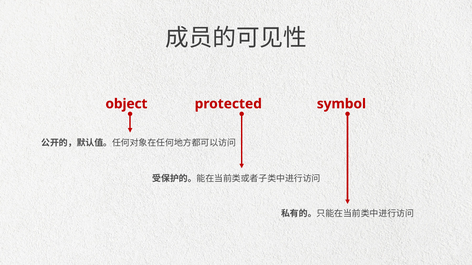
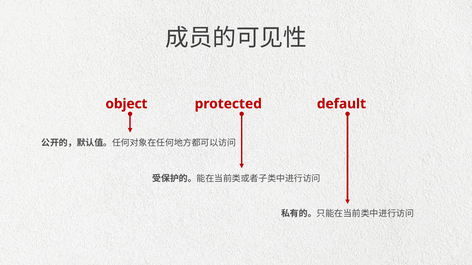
symbol: symbol -> default
